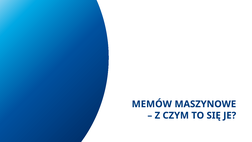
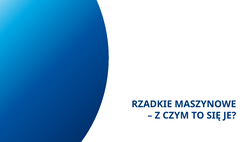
MEMÓW: MEMÓW -> RZADKIE
